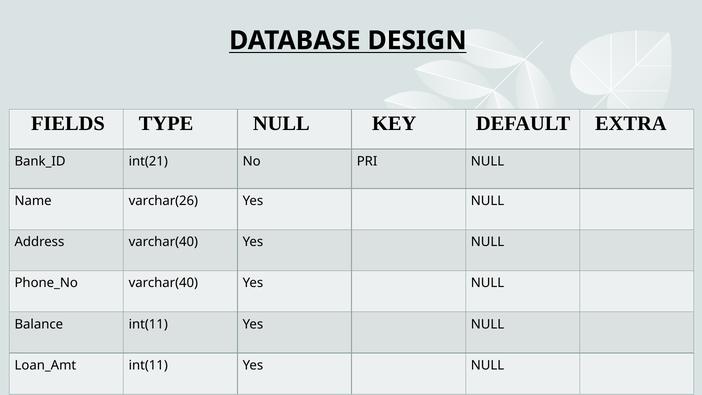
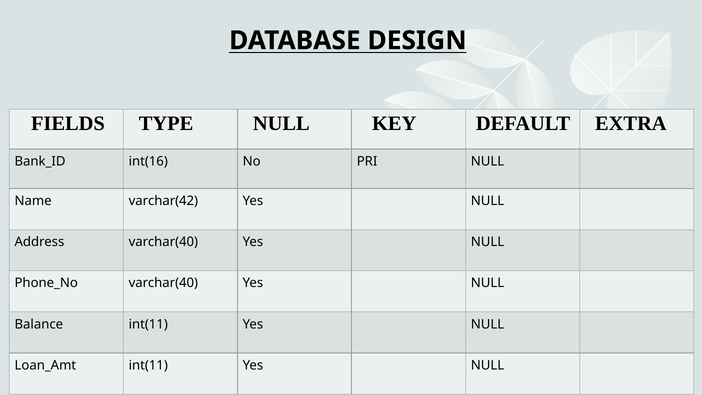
int(21: int(21 -> int(16
varchar(26: varchar(26 -> varchar(42
